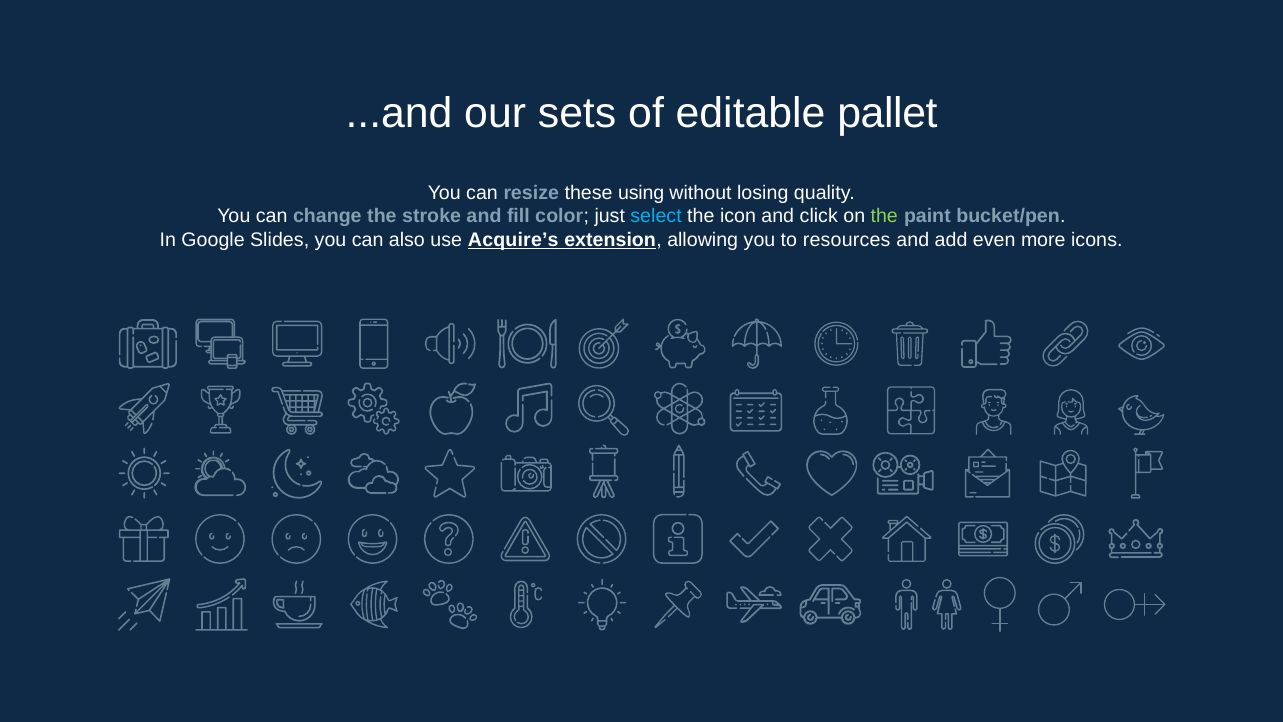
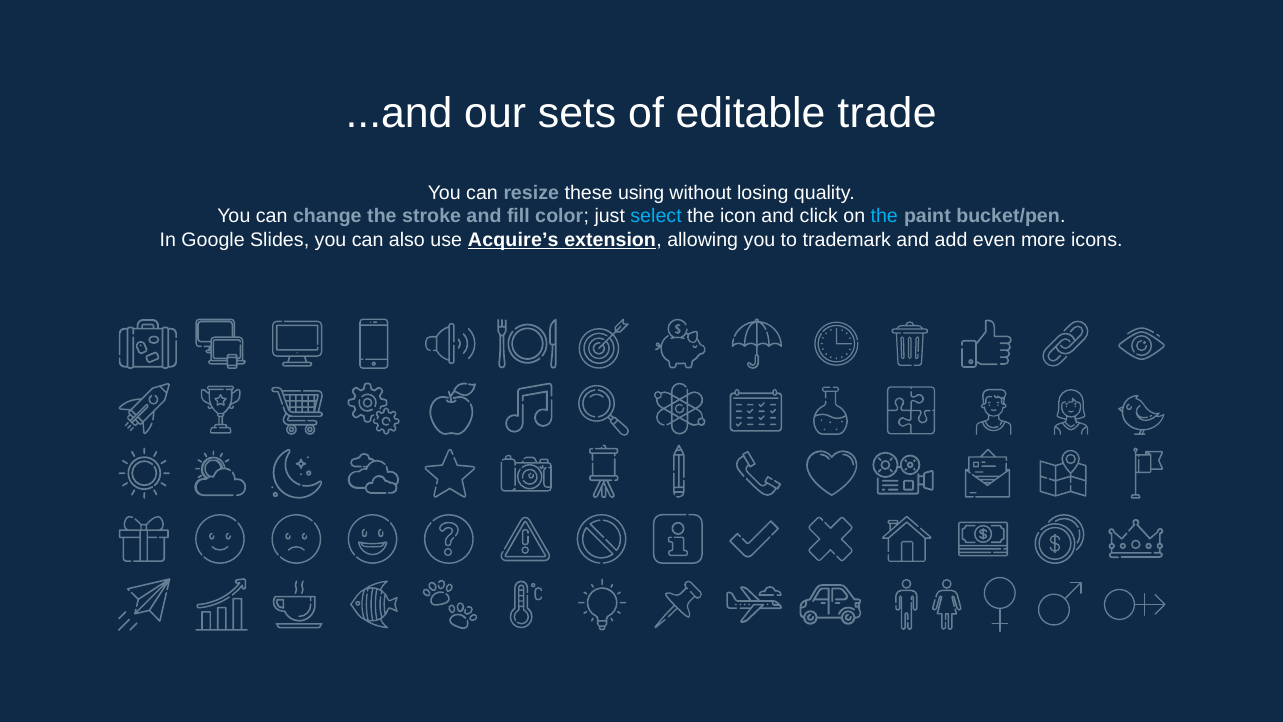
pallet: pallet -> trade
the at (884, 216) colour: light green -> light blue
resources: resources -> trademark
